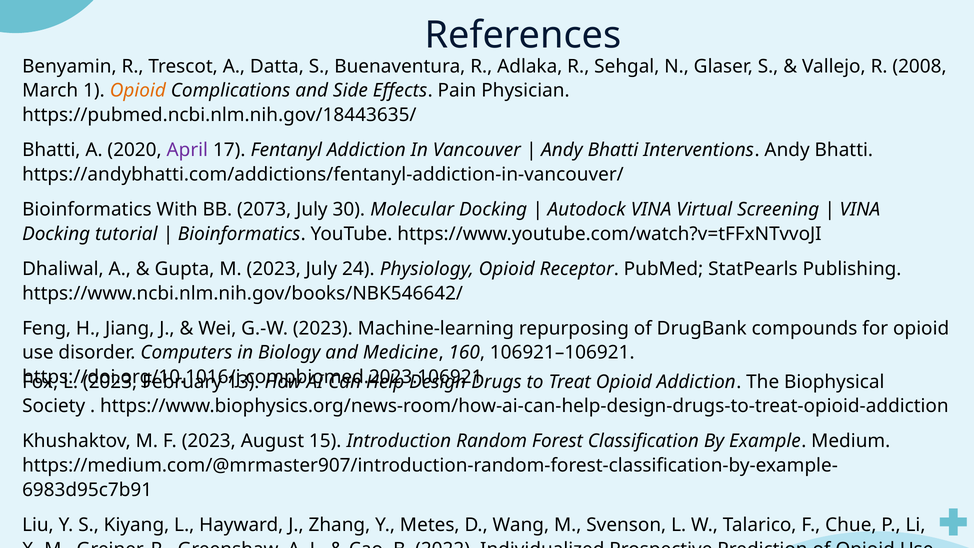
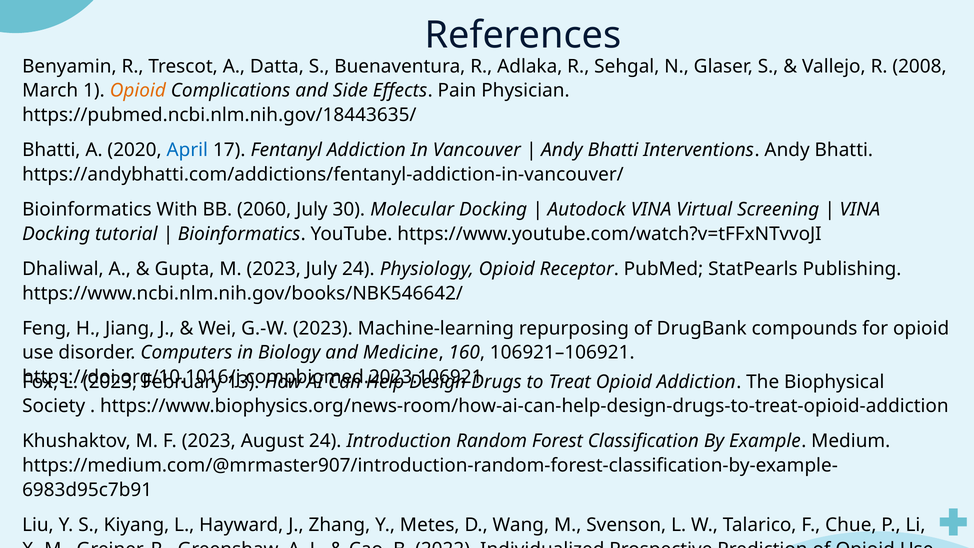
April colour: purple -> blue
2073: 2073 -> 2060
August 15: 15 -> 24
